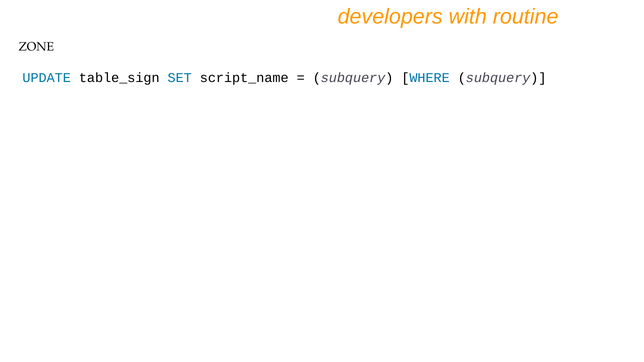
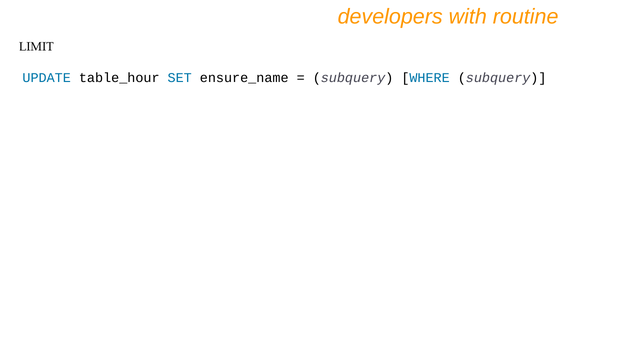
ZONE: ZONE -> LIMIT
table_sign: table_sign -> table_hour
script_name: script_name -> ensure_name
